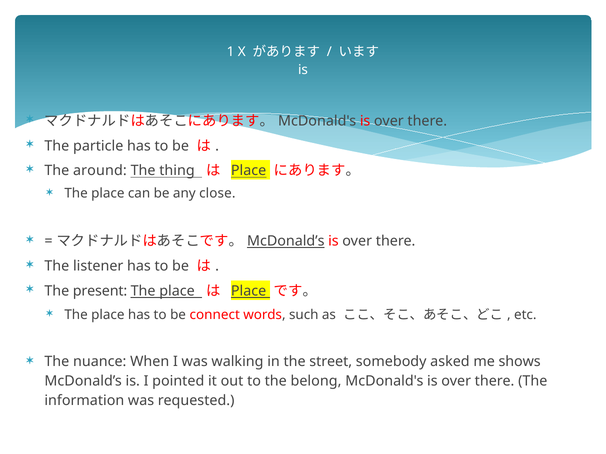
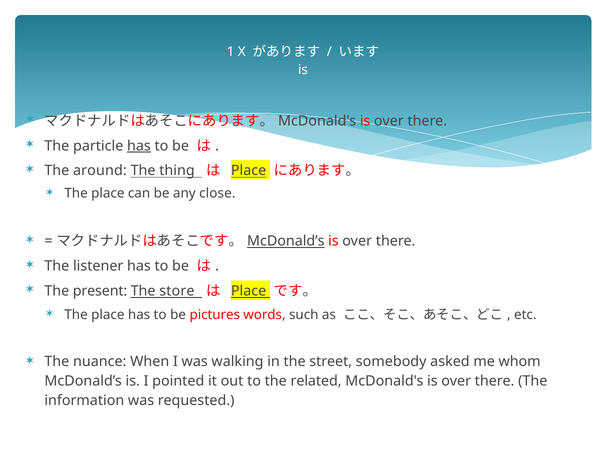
has at (139, 146) underline: none -> present
place at (177, 291): place -> store
connect: connect -> pictures
shows: shows -> whom
belong: belong -> related
